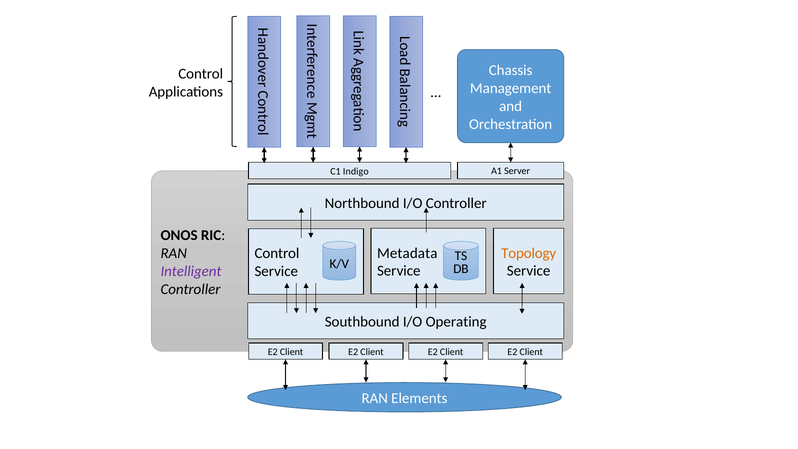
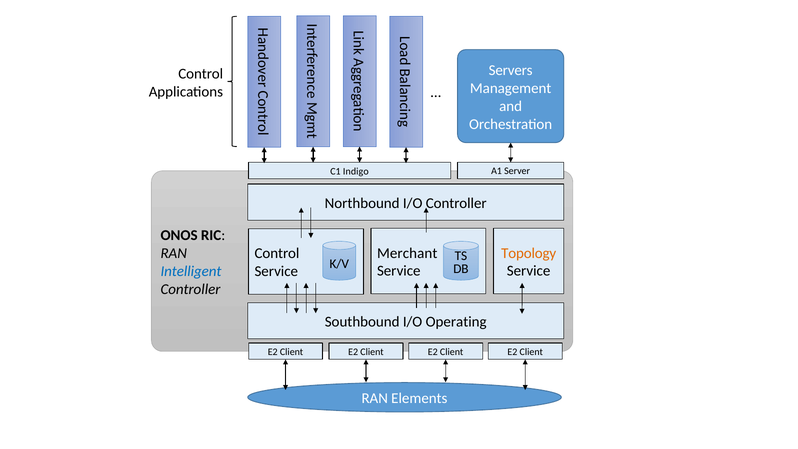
Chassis: Chassis -> Servers
Metadata: Metadata -> Merchant
Intelligent colour: purple -> blue
